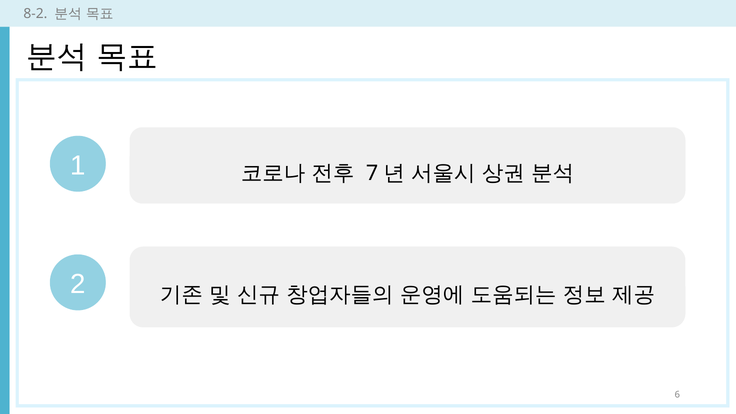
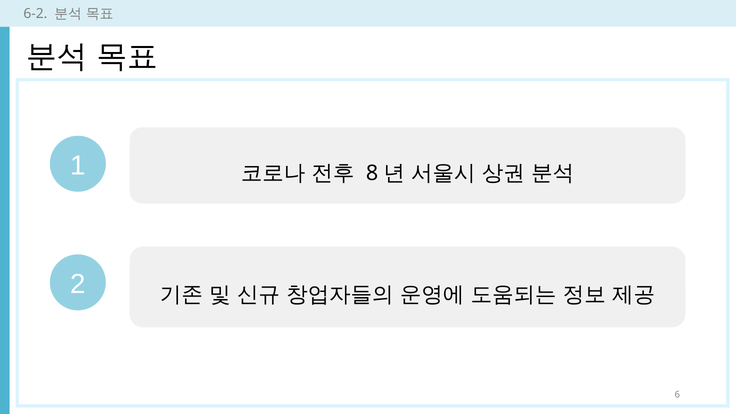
8-2: 8-2 -> 6-2
7: 7 -> 8
